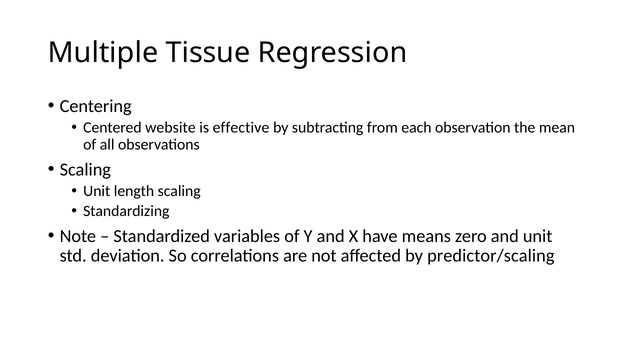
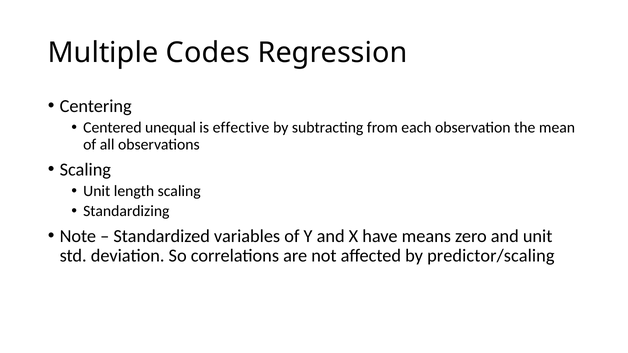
Tissue: Tissue -> Codes
website: website -> unequal
